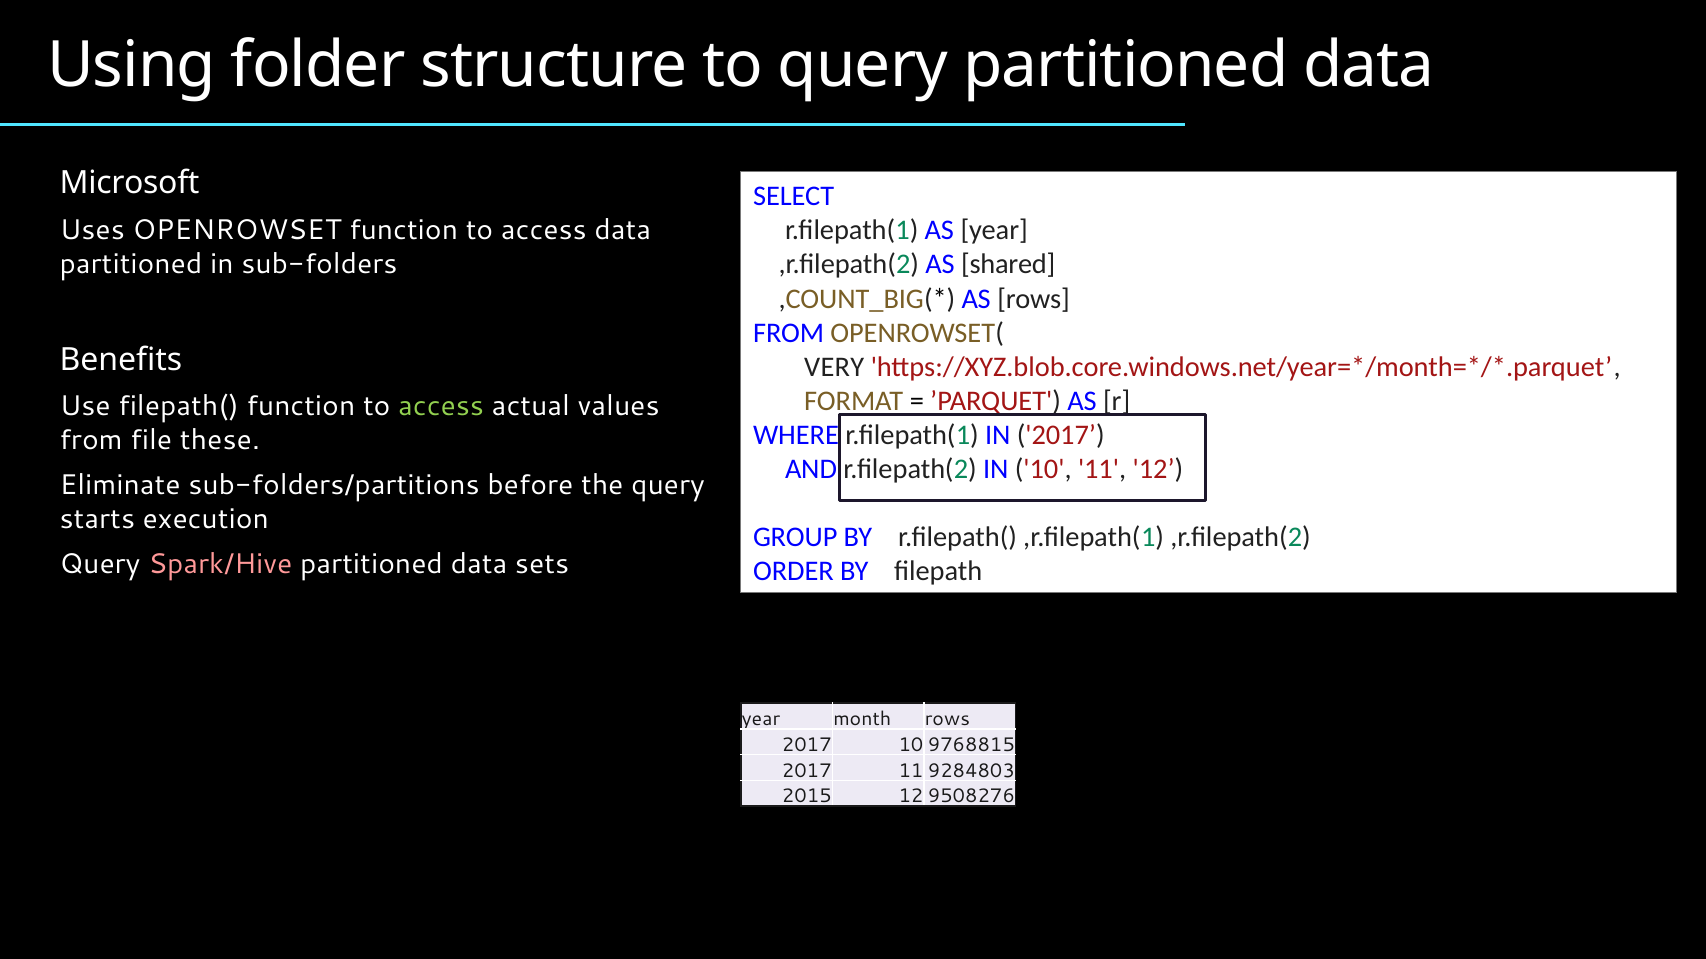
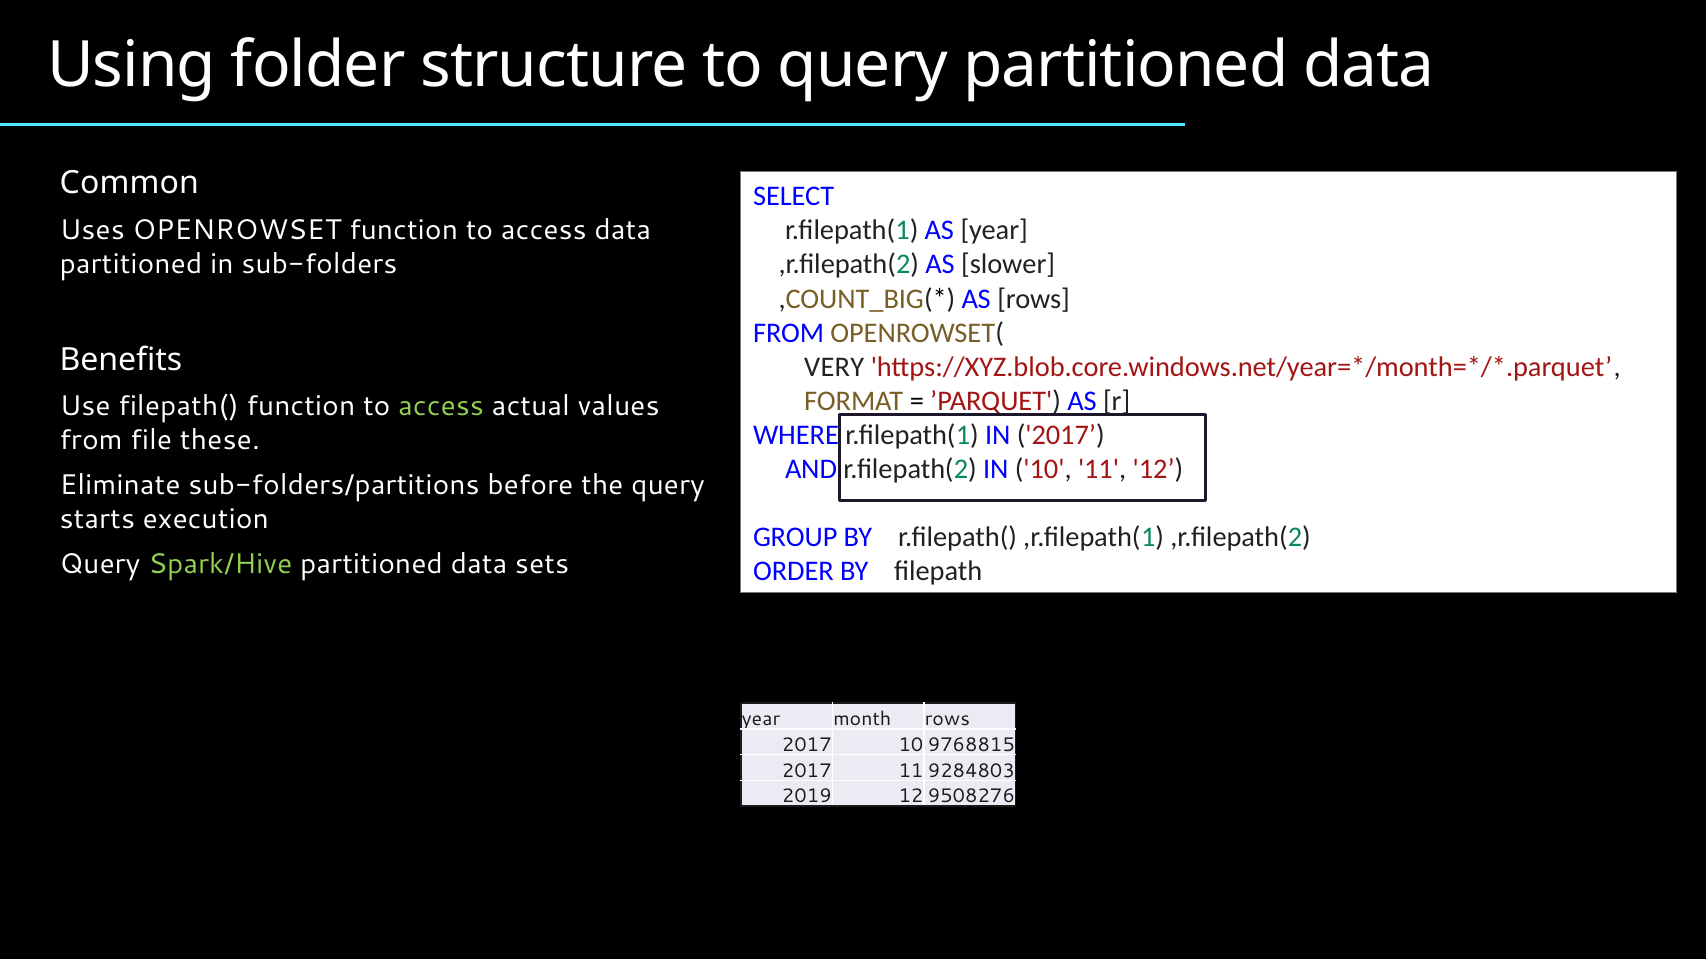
Microsoft: Microsoft -> Common
shared: shared -> slower
Spark/Hive colour: pink -> light green
2015: 2015 -> 2019
